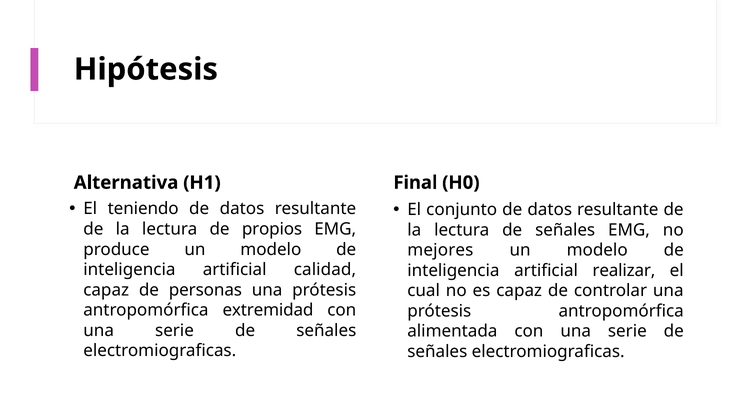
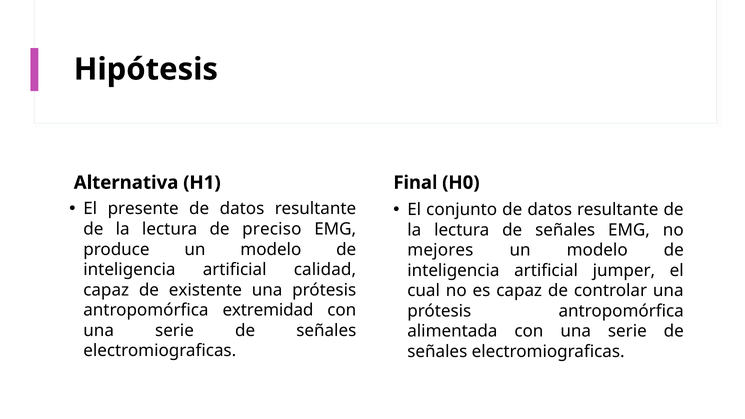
teniendo: teniendo -> presente
propios: propios -> preciso
realizar: realizar -> jumper
personas: personas -> existente
